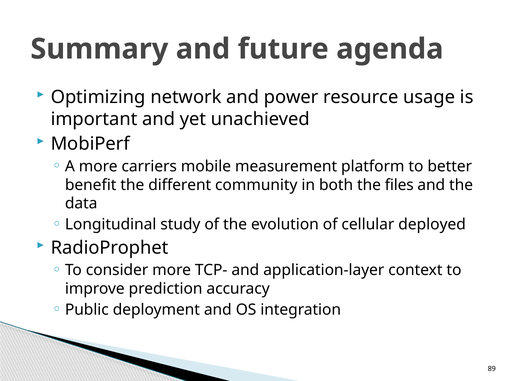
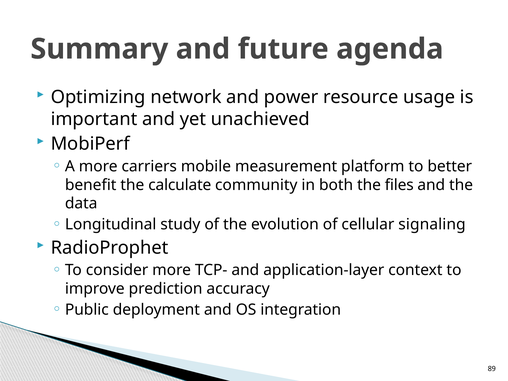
different: different -> calculate
deployed: deployed -> signaling
